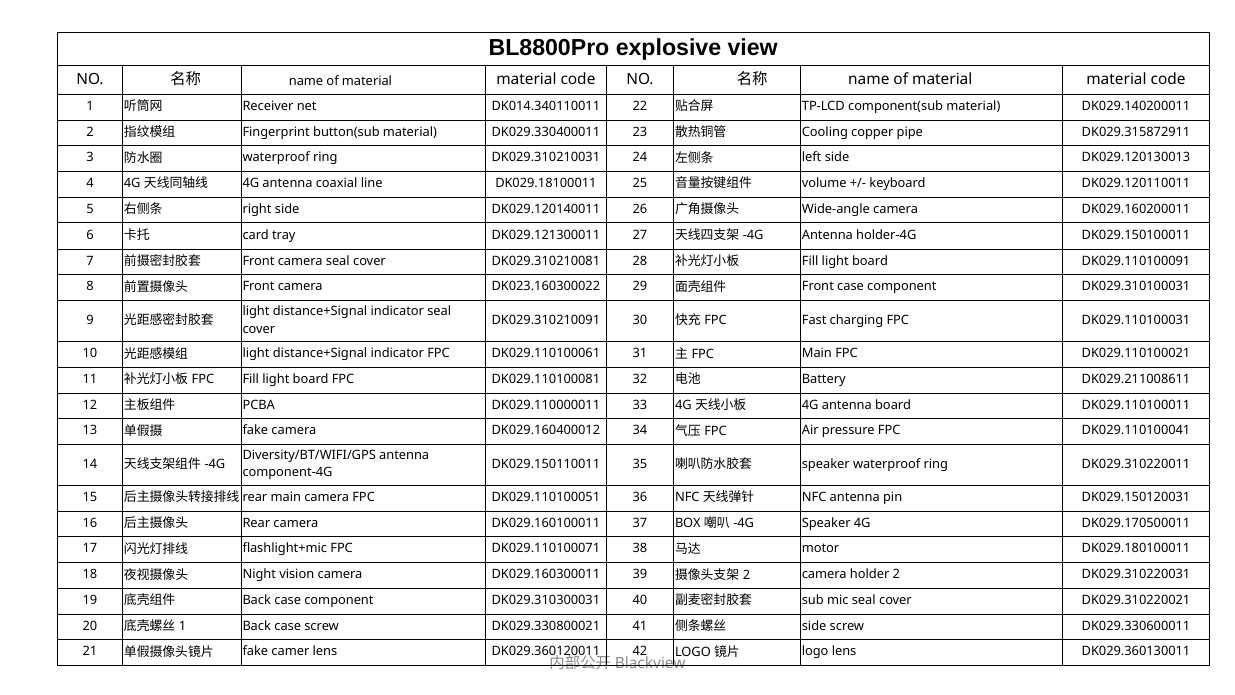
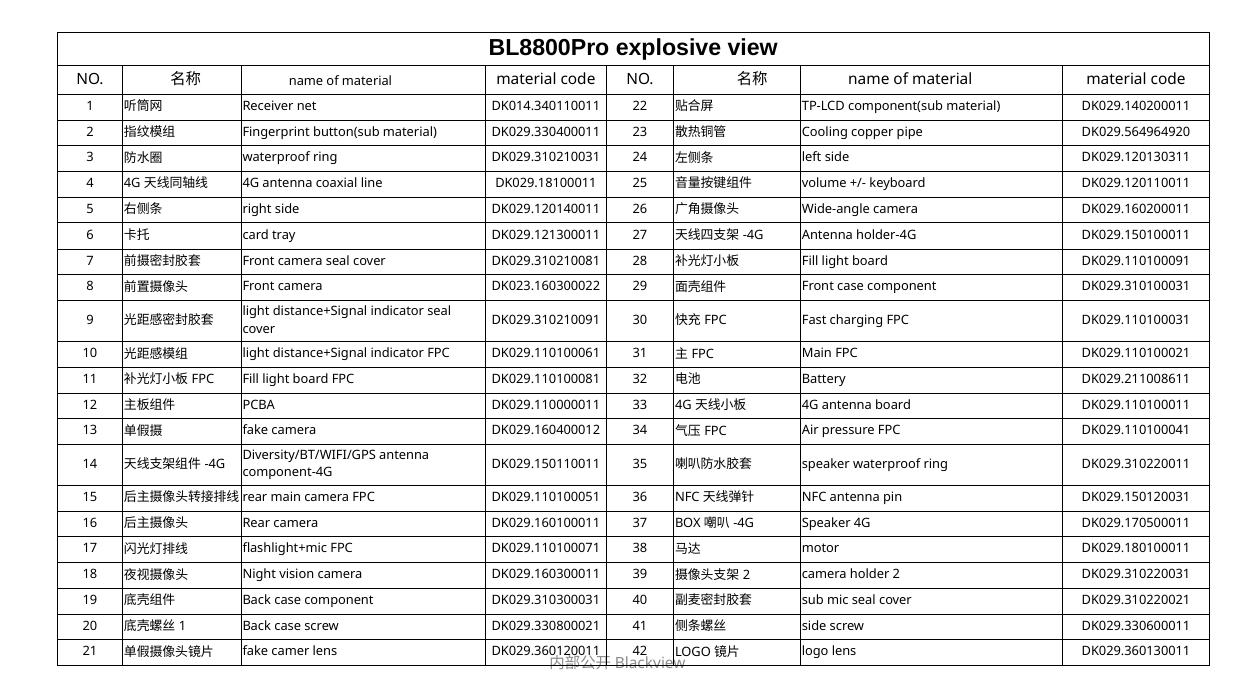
DK029.315872911: DK029.315872911 -> DK029.564964920
DK029.120130013: DK029.120130013 -> DK029.120130311
